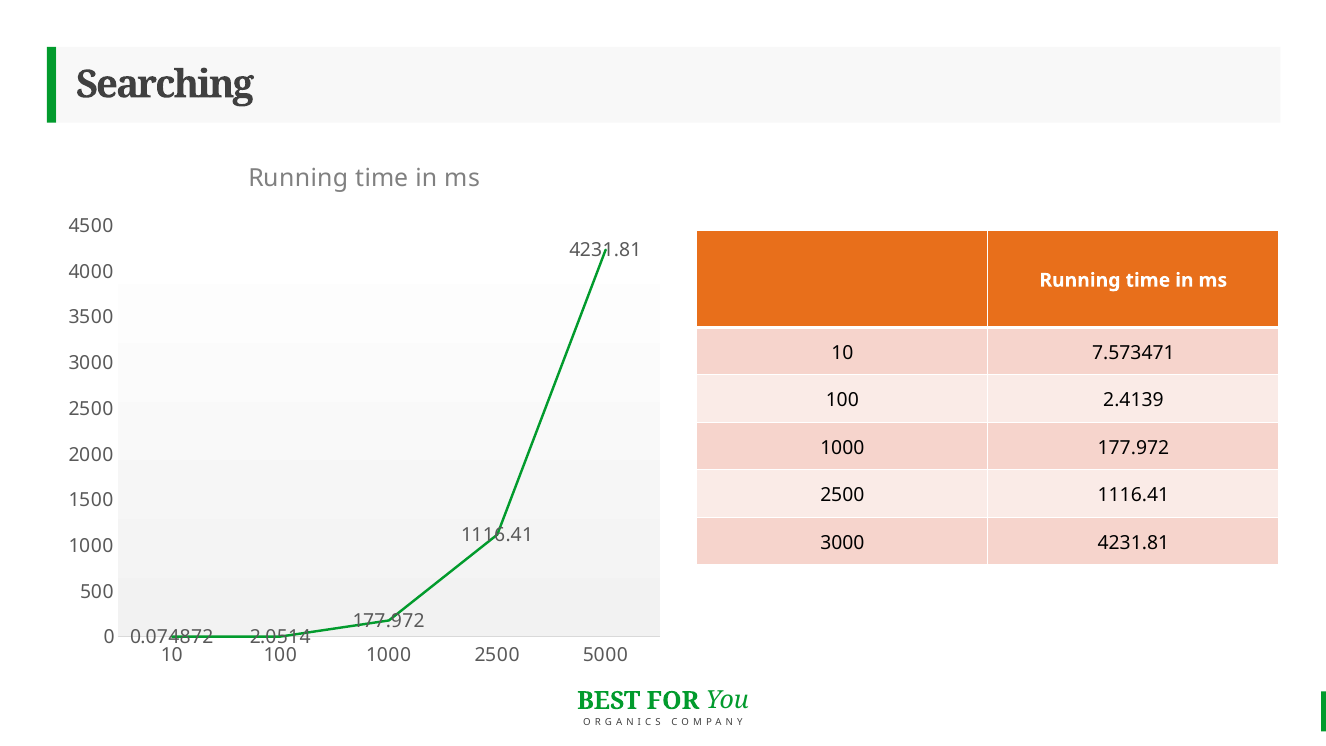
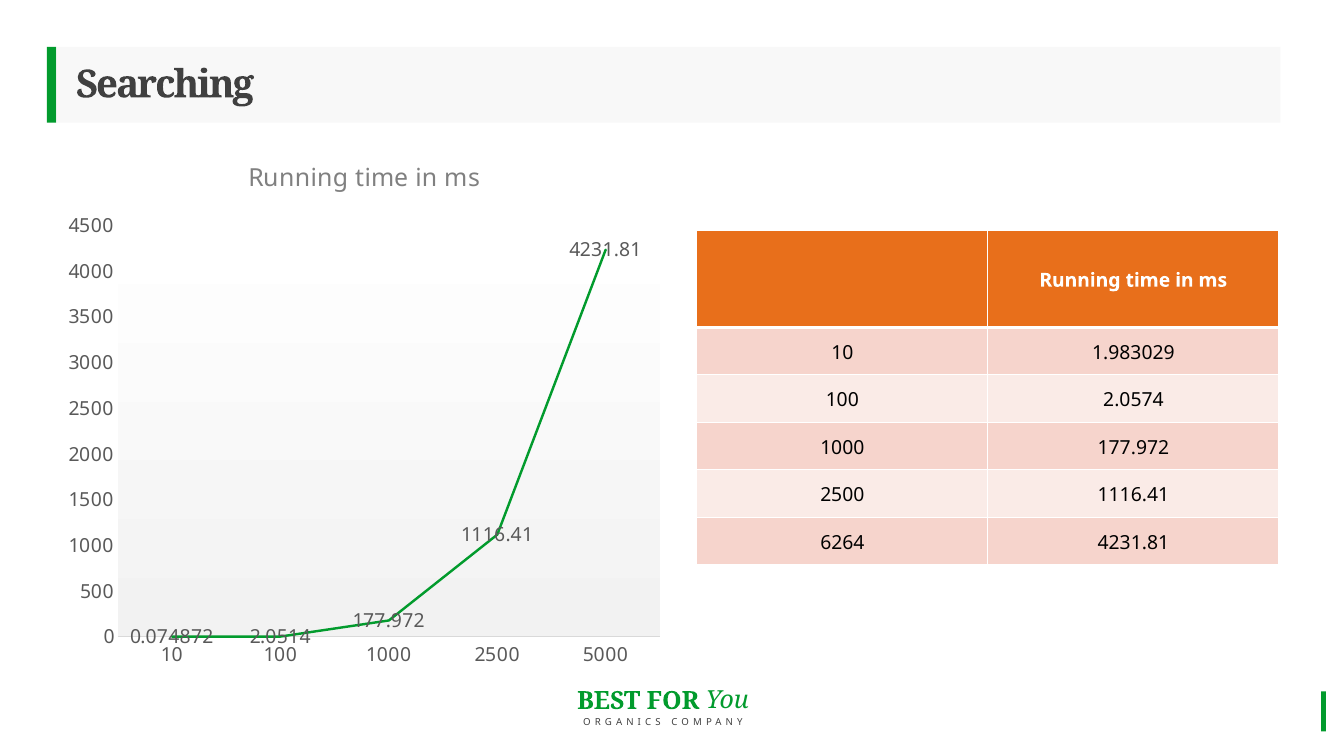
7.573471: 7.573471 -> 1.983029
2.4139: 2.4139 -> 2.0574
3000 at (842, 543): 3000 -> 6264
